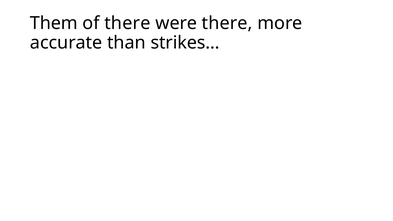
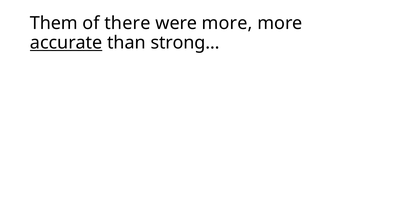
were there: there -> more
accurate underline: none -> present
strikes…: strikes… -> strong…
